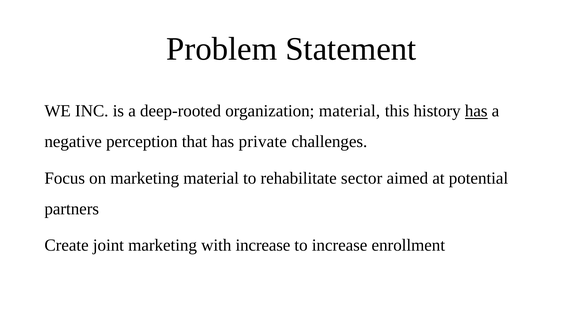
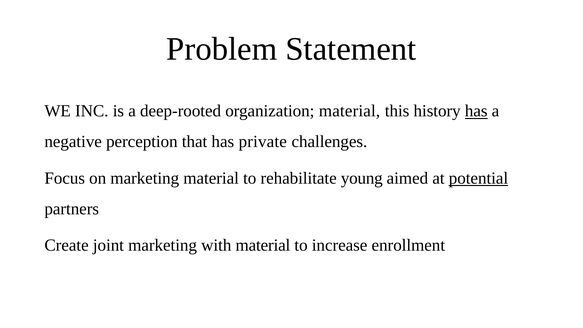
sector: sector -> young
potential underline: none -> present
with increase: increase -> material
